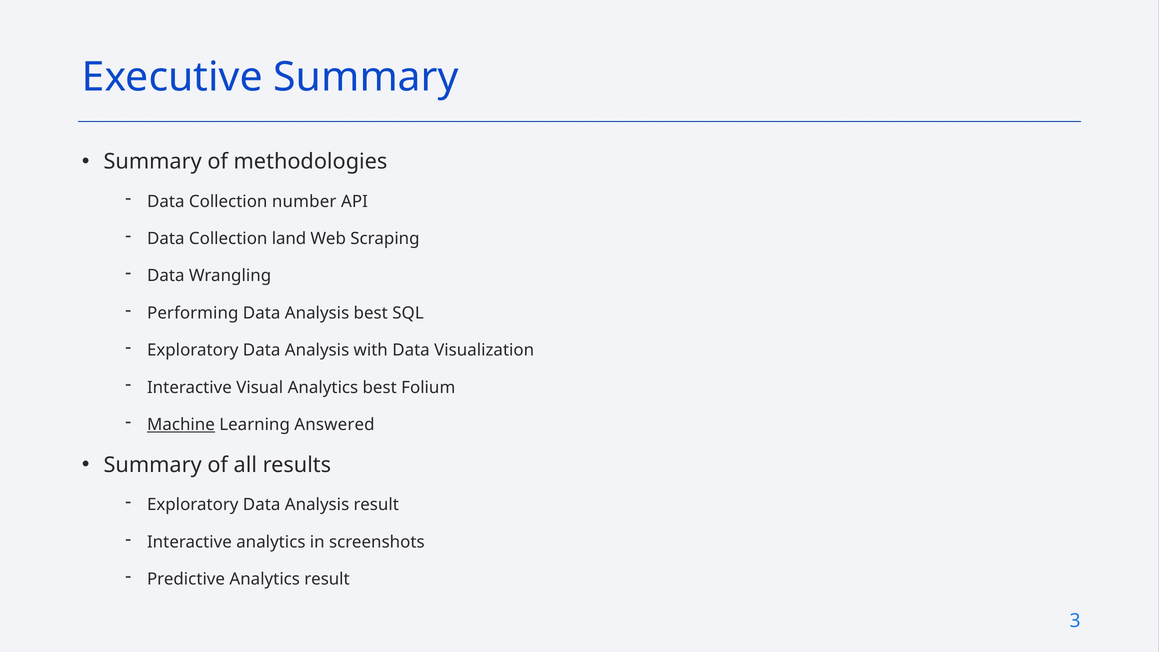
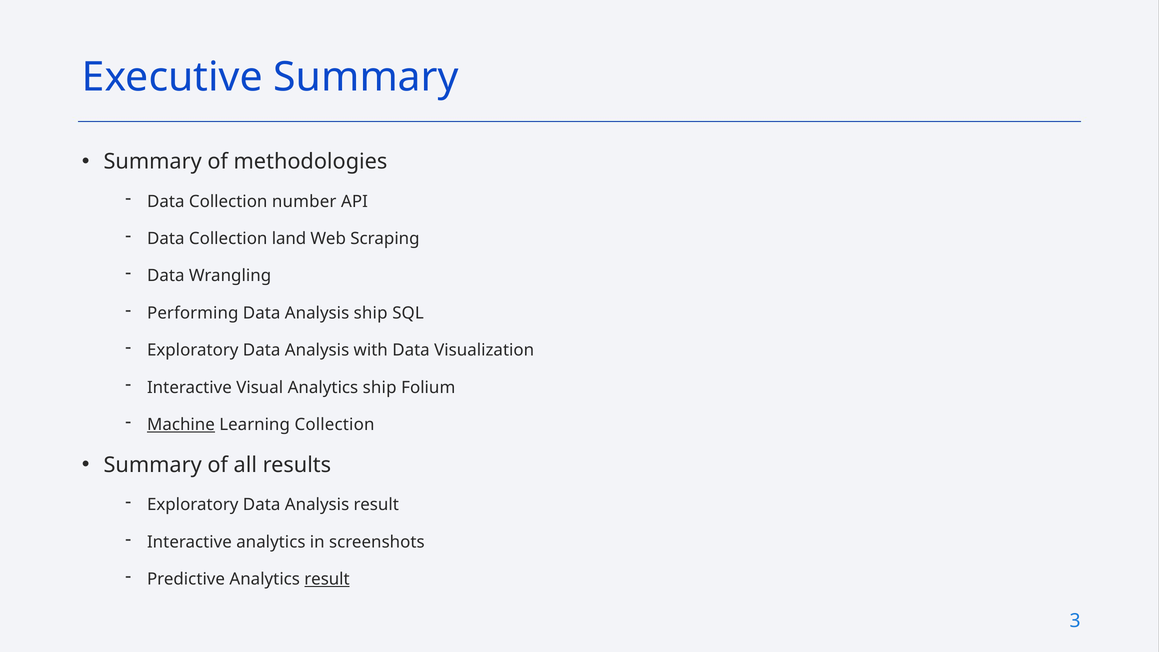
Analysis best: best -> ship
Analytics best: best -> ship
Learning Answered: Answered -> Collection
result at (327, 579) underline: none -> present
